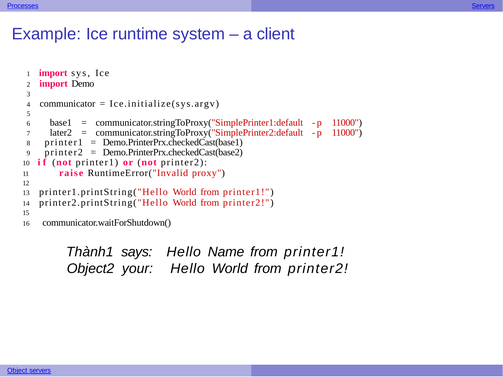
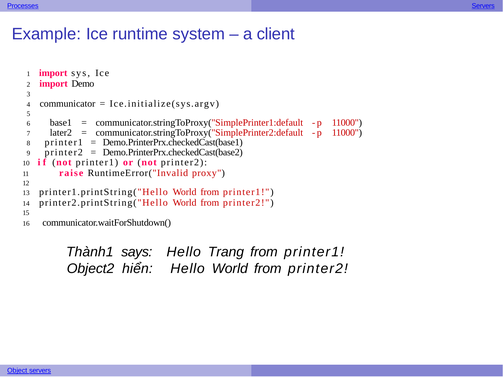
Name: Name -> Trang
your: your -> hiển
